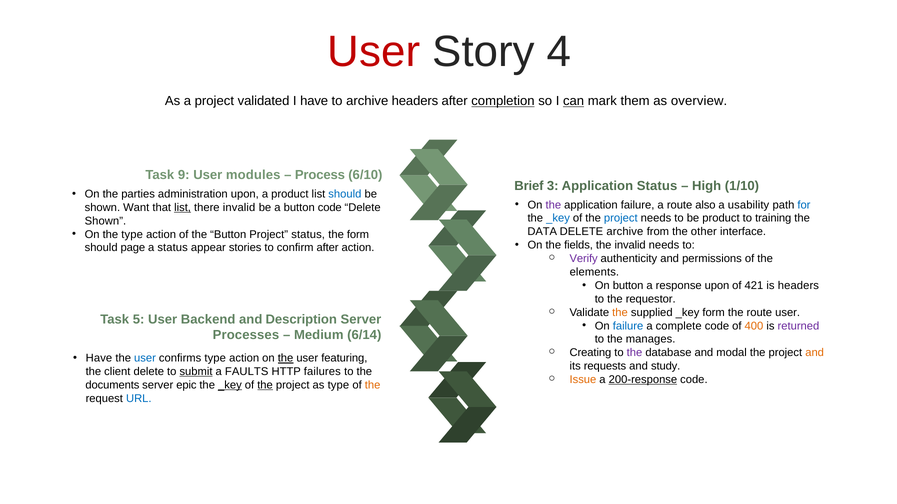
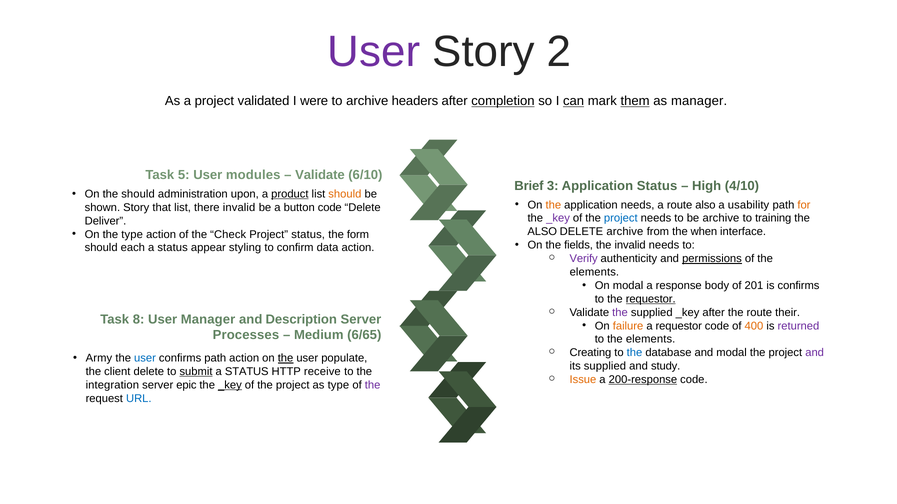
User at (374, 52) colour: red -> purple
4: 4 -> 2
I have: have -> were
them underline: none -> present
as overview: overview -> manager
9: 9 -> 5
Process at (320, 175): Process -> Validate
1/10: 1/10 -> 4/10
the parties: parties -> should
product at (290, 194) underline: none -> present
should at (345, 194) colour: blue -> orange
the at (553, 205) colour: purple -> orange
application failure: failure -> needs
for colour: blue -> orange
shown Want: Want -> Story
list at (183, 208) underline: present -> none
_key at (558, 219) colour: blue -> purple
be product: product -> archive
Shown at (105, 221): Shown -> Deliver
DATA at (542, 232): DATA -> ALSO
other: other -> when
the Button: Button -> Check
page: page -> each
stories: stories -> styling
confirm after: after -> data
permissions underline: none -> present
On button: button -> modal
response upon: upon -> body
421: 421 -> 201
is headers: headers -> confirms
requestor at (651, 299) underline: none -> present
the at (620, 313) colour: orange -> purple
_key form: form -> after
route user: user -> their
5: 5 -> 8
User Backend: Backend -> Manager
failure at (628, 326) colour: blue -> orange
a complete: complete -> requestor
6/14: 6/14 -> 6/65
to the manages: manages -> elements
the at (635, 353) colour: purple -> blue
and at (815, 353) colour: orange -> purple
Have at (99, 359): Have -> Army
confirms type: type -> path
featuring: featuring -> populate
its requests: requests -> supplied
FAULTS at (247, 372): FAULTS -> STATUS
failures: failures -> receive
documents: documents -> integration
the at (265, 385) underline: present -> none
the at (373, 385) colour: orange -> purple
